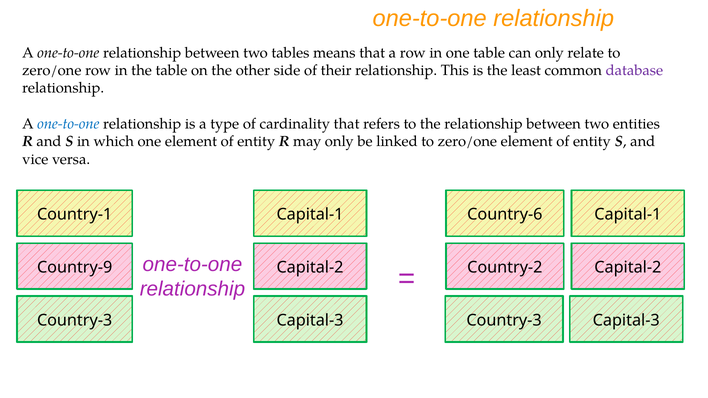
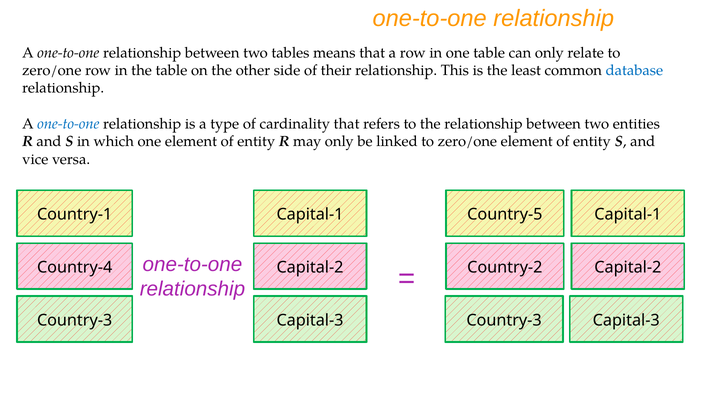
database colour: purple -> blue
Country-6: Country-6 -> Country-5
Country-9: Country-9 -> Country-4
